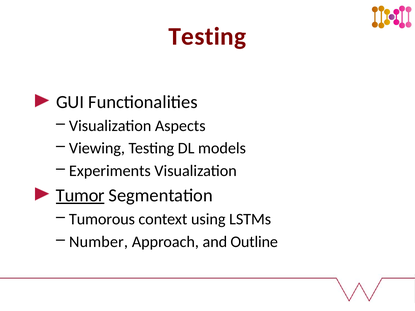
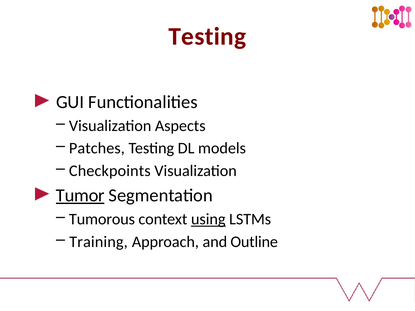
Viewing: Viewing -> Patches
Experiments: Experiments -> Checkpoints
using underline: none -> present
Number: Number -> Training
